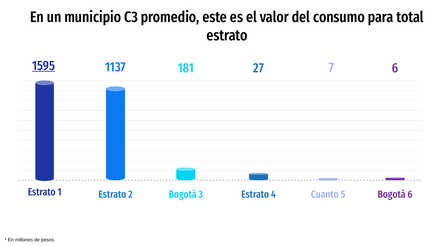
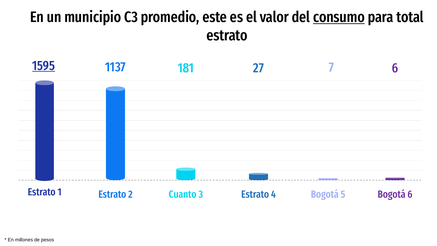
consumo underline: none -> present
Bogotá at (183, 194): Bogotá -> Cuanto
Cuanto at (325, 194): Cuanto -> Bogotá
